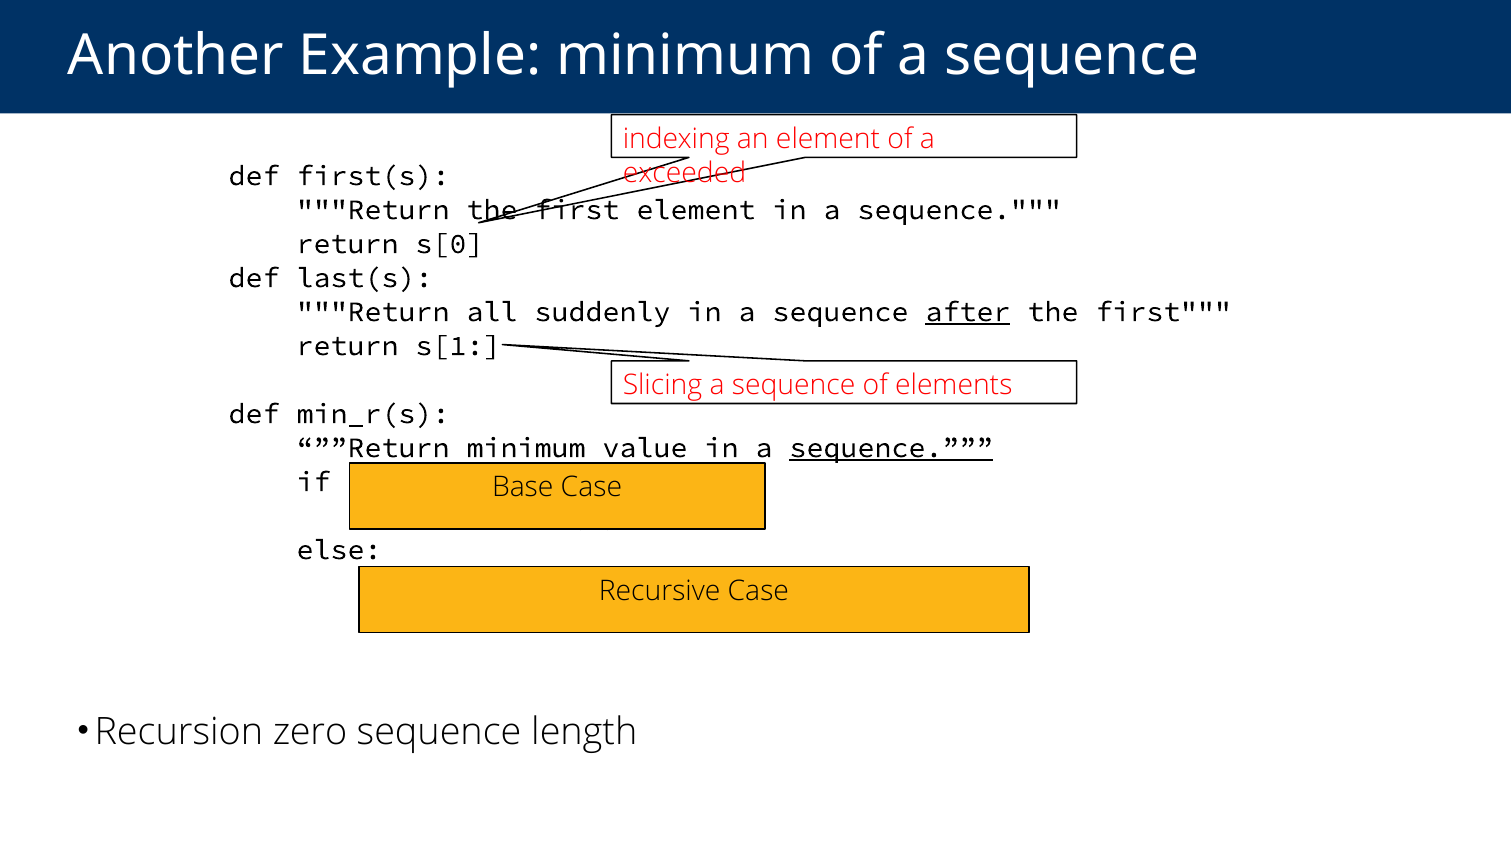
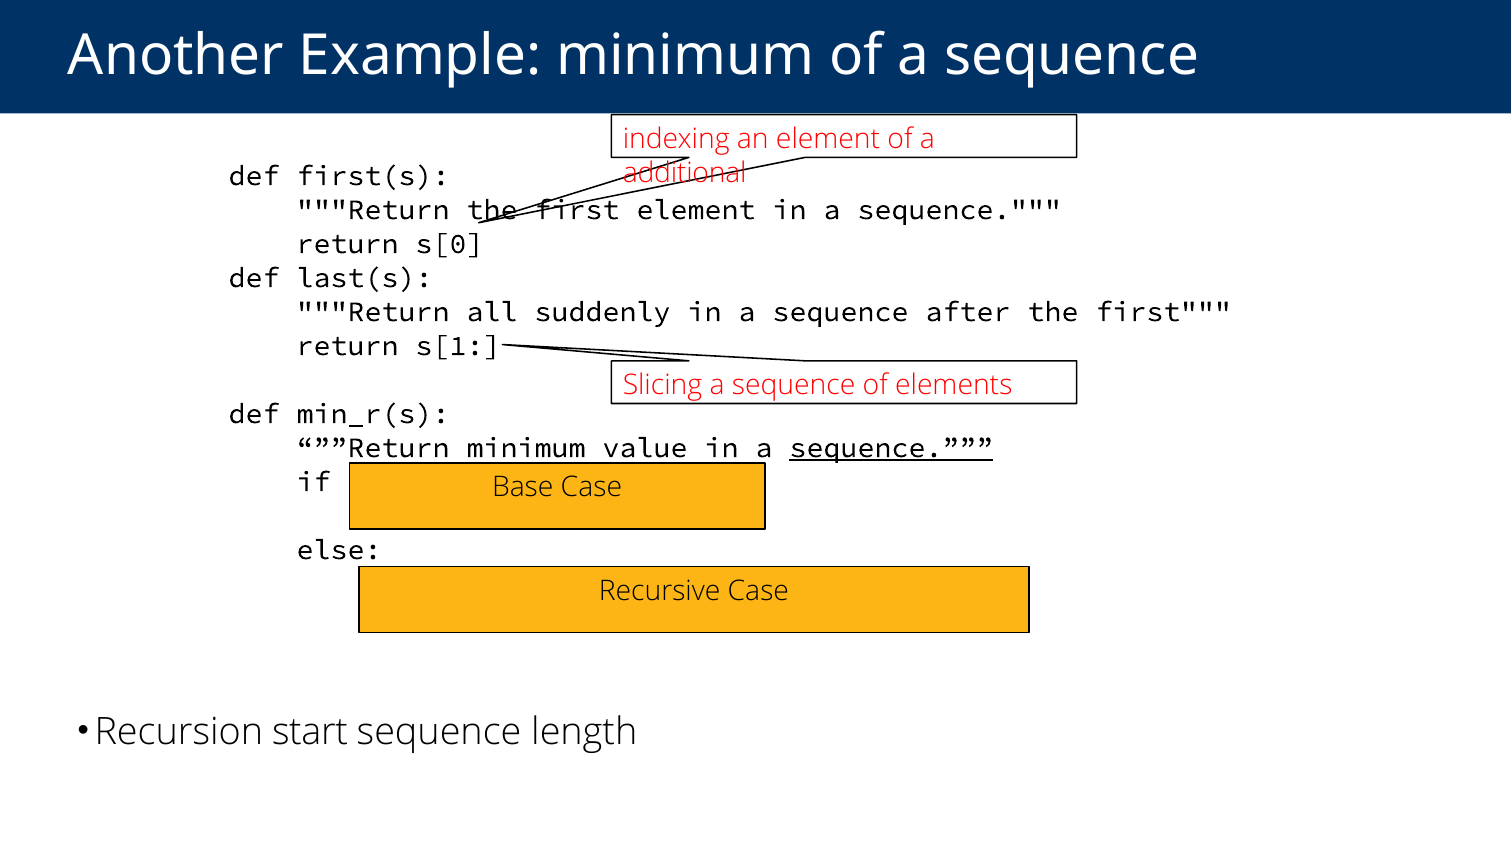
exceeded: exceeded -> additional
after underline: present -> none
zero: zero -> start
